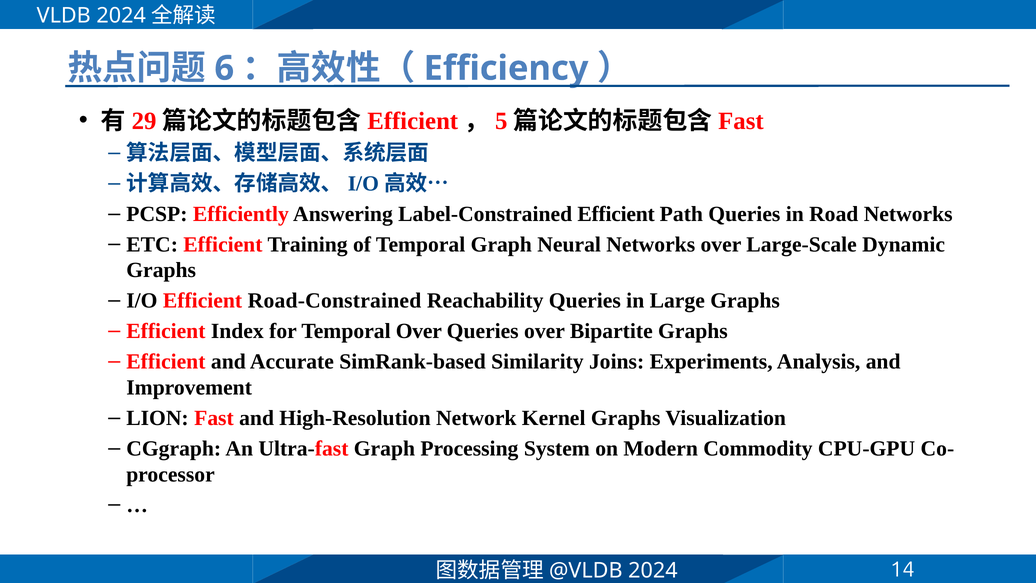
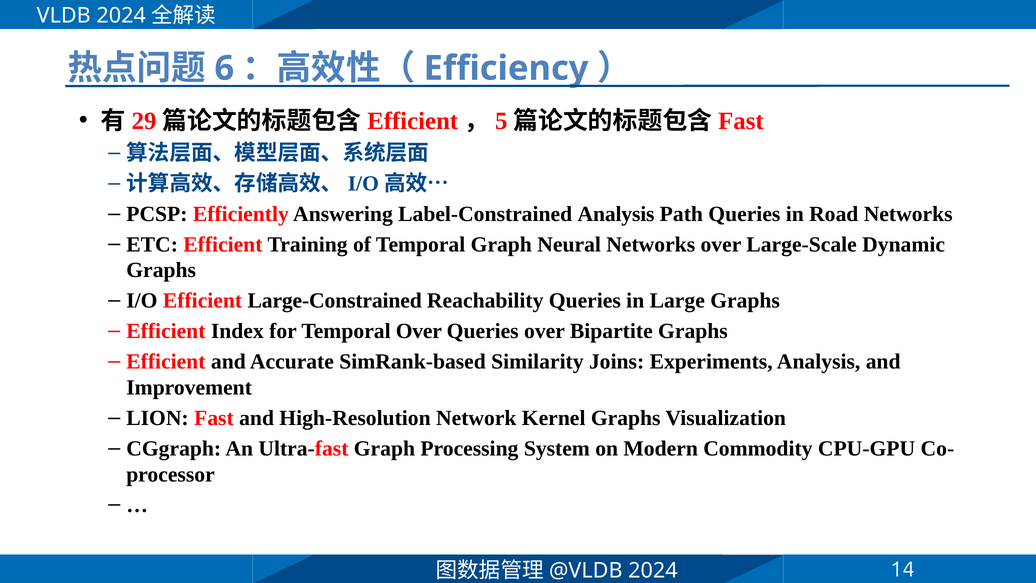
Label-Constrained Efficient: Efficient -> Analysis
Road-Constrained: Road-Constrained -> Large-Constrained
